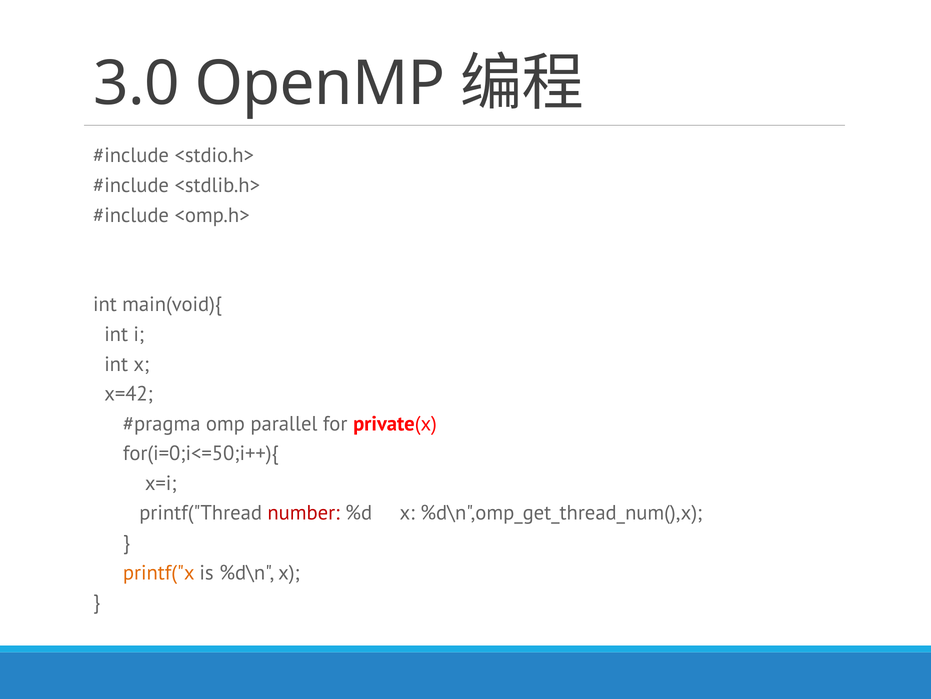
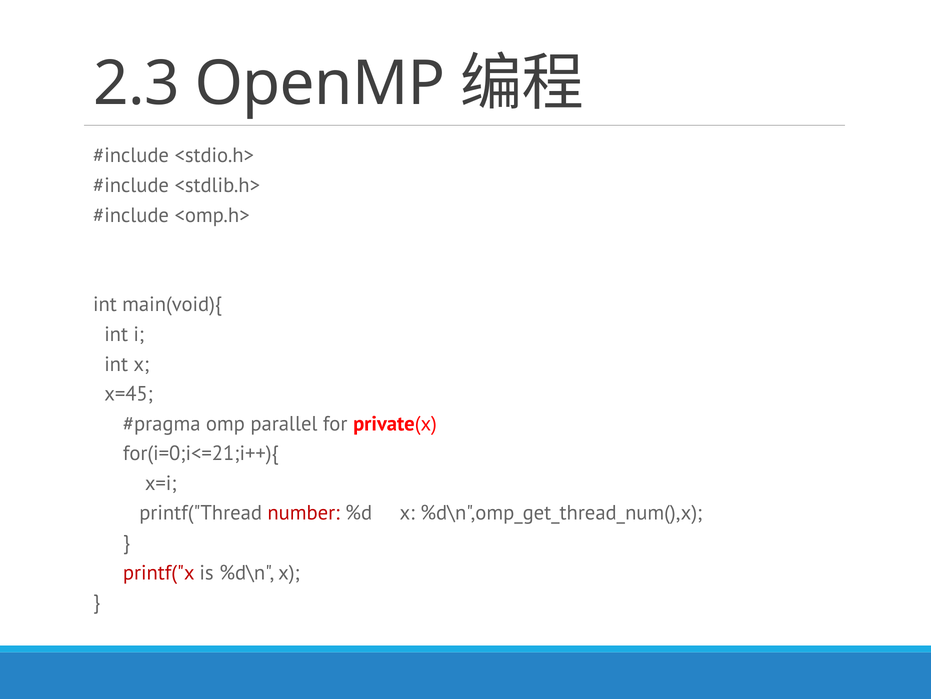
3.0: 3.0 -> 2.3
x=42: x=42 -> x=45
for(i=0;i<=50;i++){: for(i=0;i<=50;i++){ -> for(i=0;i<=21;i++){
printf("x colour: orange -> red
